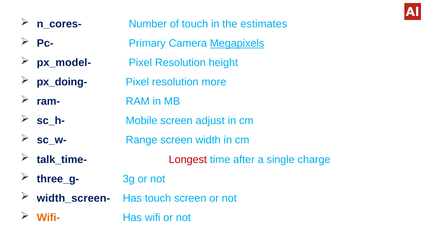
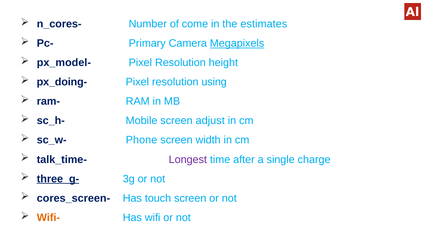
of touch: touch -> come
more: more -> using
Range: Range -> Phone
Longest colour: red -> purple
three_g- underline: none -> present
width_screen-: width_screen- -> cores_screen-
